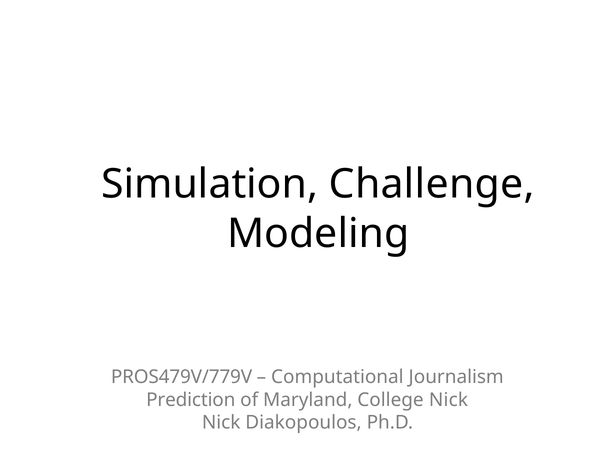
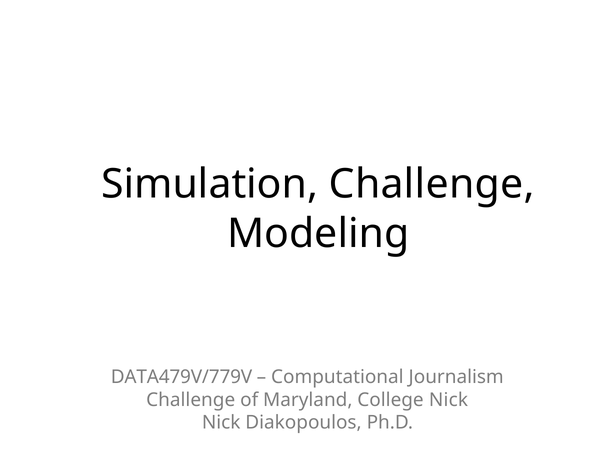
PROS479V/779V: PROS479V/779V -> DATA479V/779V
Prediction at (191, 400): Prediction -> Challenge
